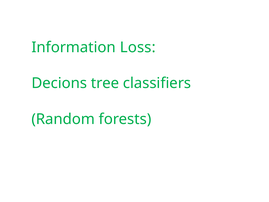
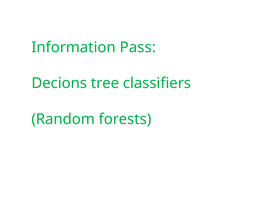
Loss: Loss -> Pass
